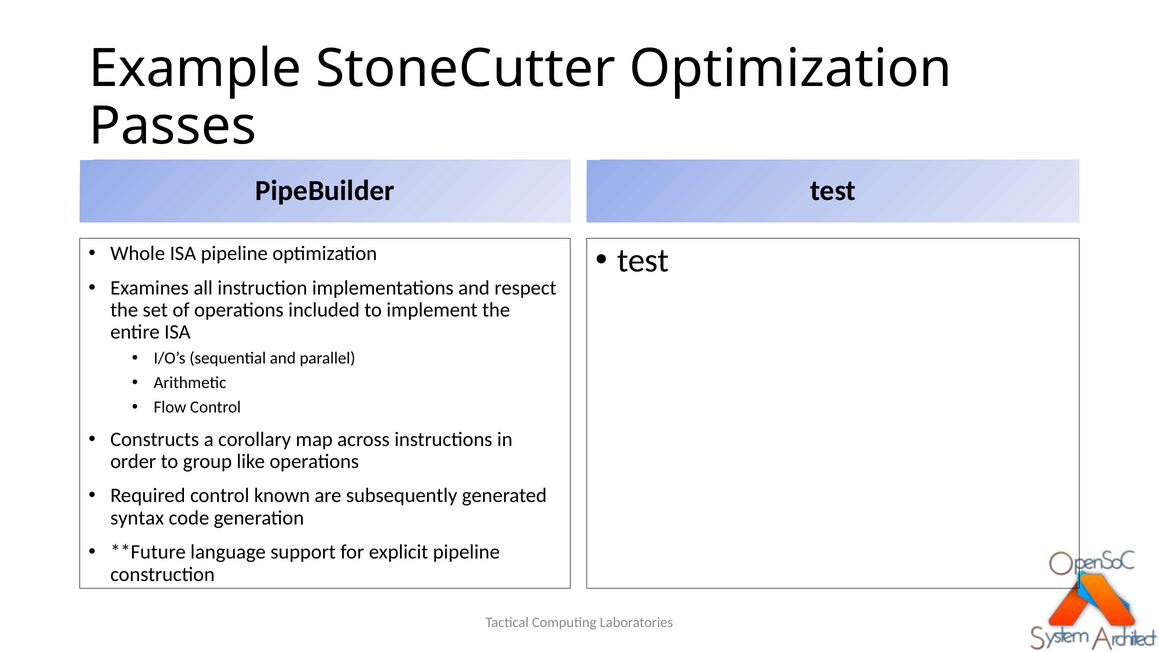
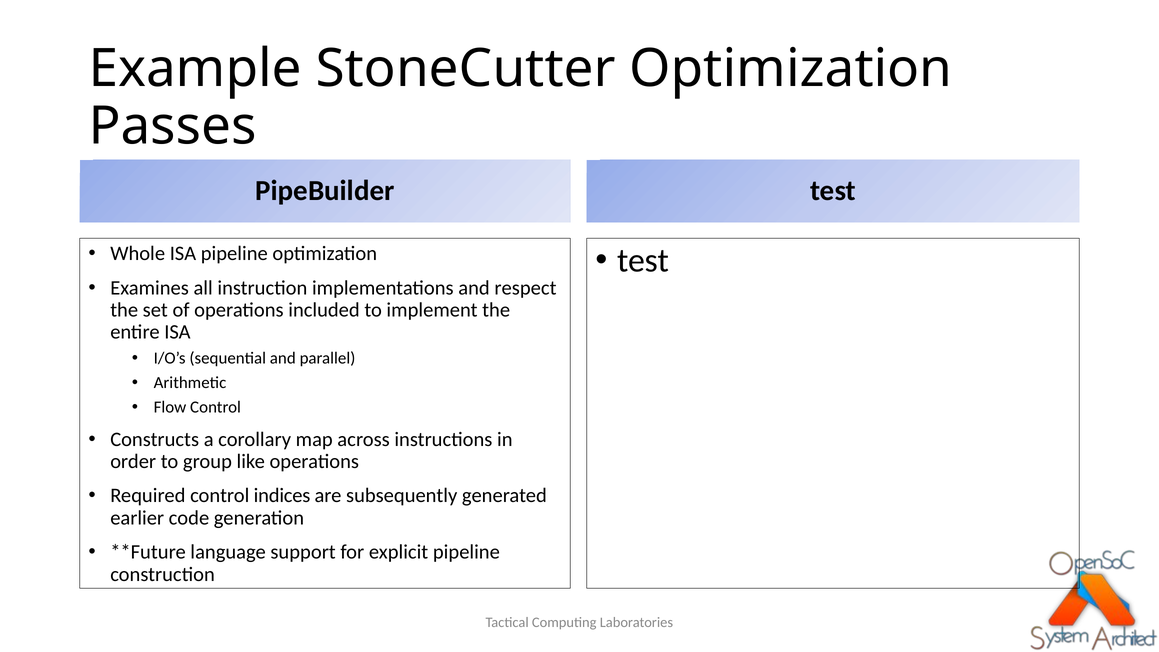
known: known -> indices
syntax: syntax -> earlier
